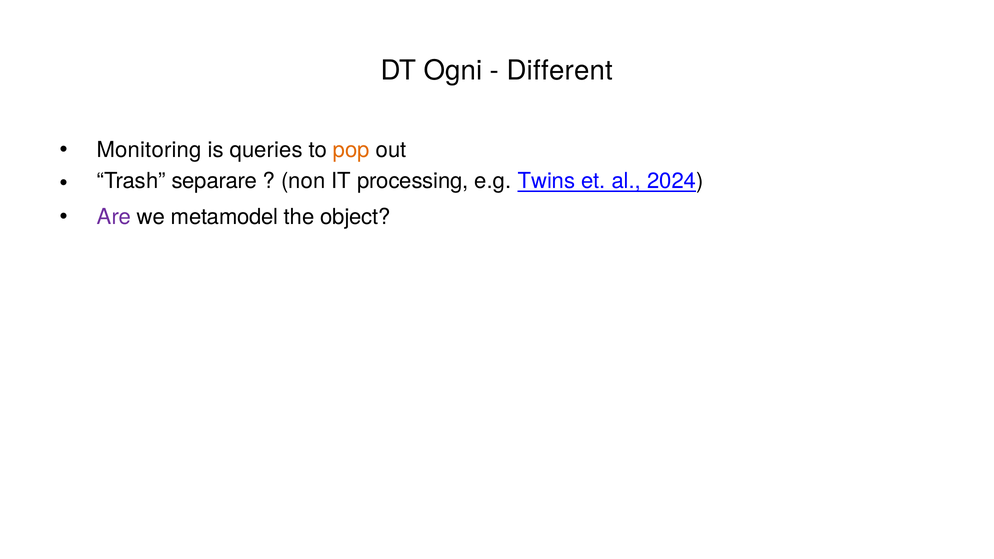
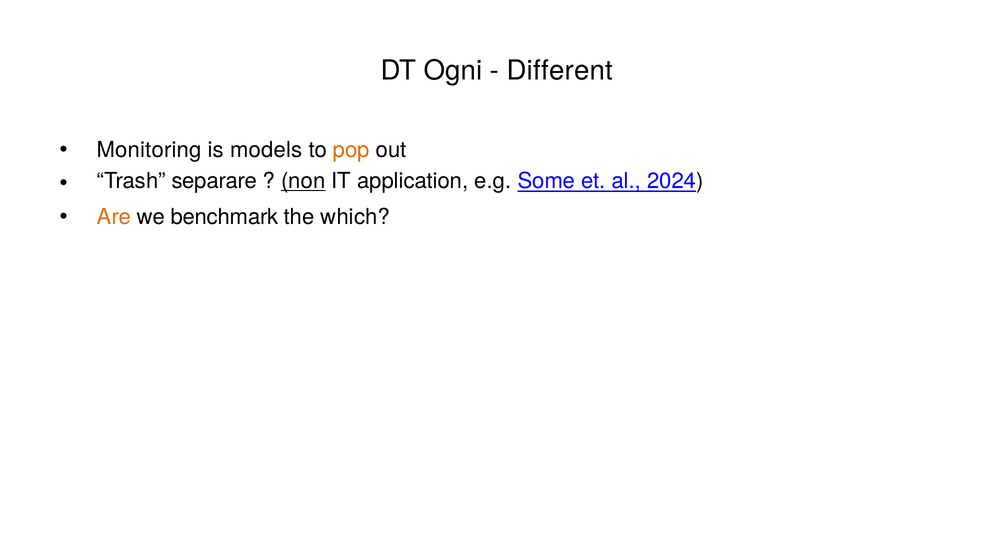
queries: queries -> models
non underline: none -> present
processing: processing -> application
Twins: Twins -> Some
Are colour: purple -> orange
metamodel: metamodel -> benchmark
object: object -> which
